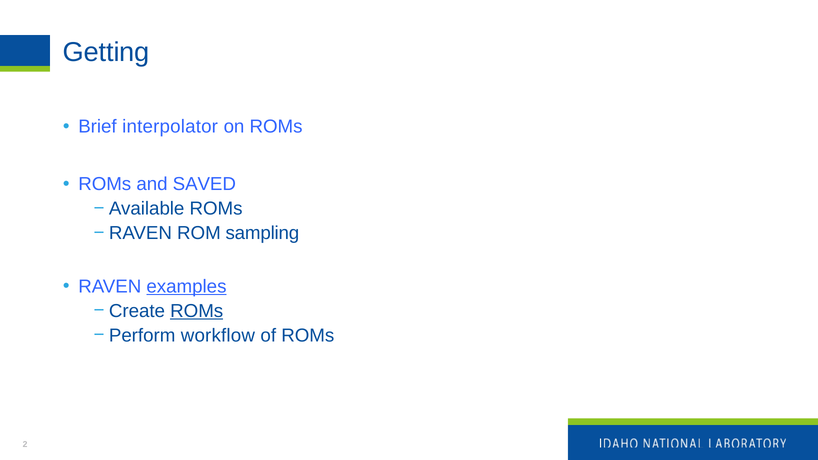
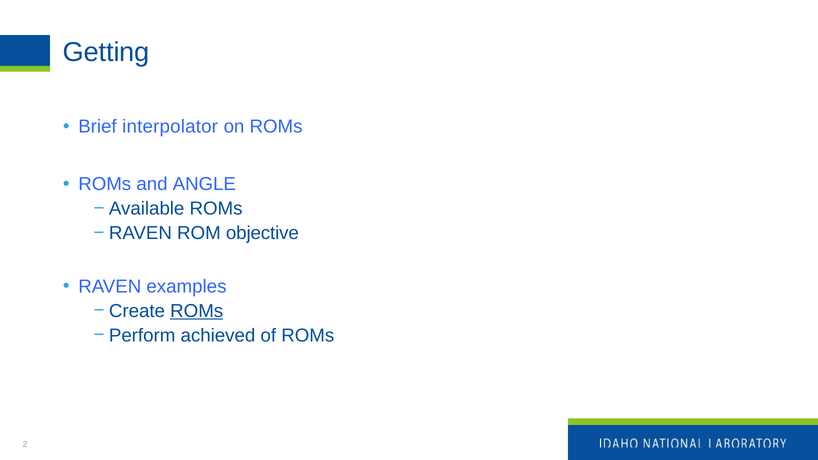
SAVED: SAVED -> ANGLE
sampling: sampling -> objective
examples underline: present -> none
workflow: workflow -> achieved
